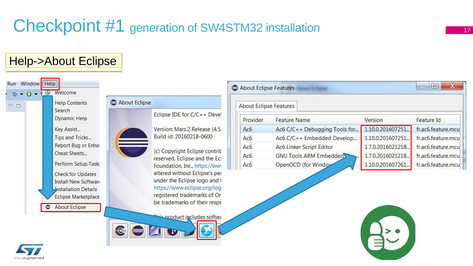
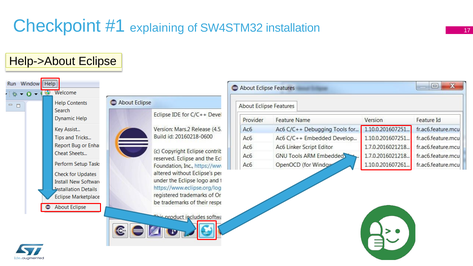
generation: generation -> explaining
